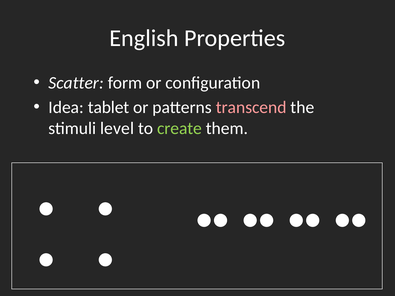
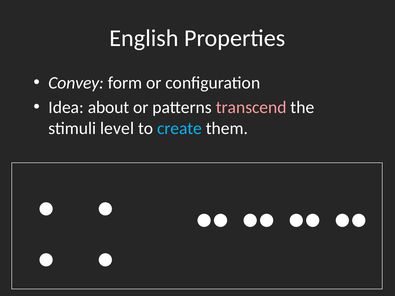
Scatter: Scatter -> Convey
tablet: tablet -> about
create colour: light green -> light blue
